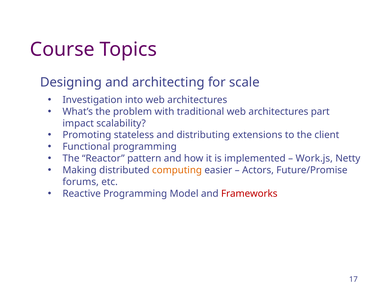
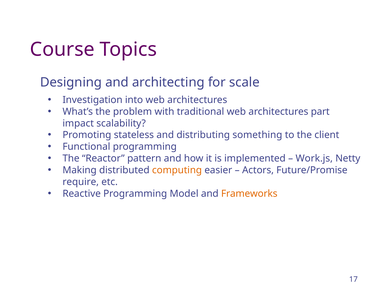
extensions: extensions -> something
forums: forums -> require
Frameworks colour: red -> orange
